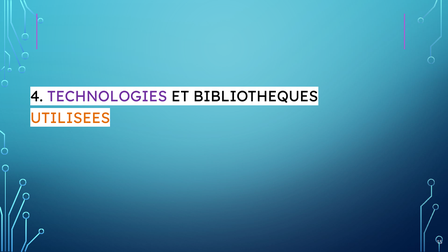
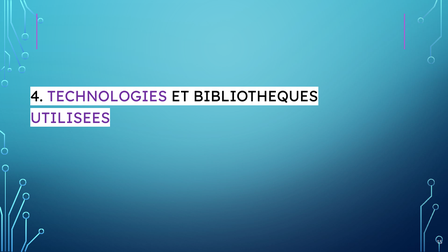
UTILISEES colour: orange -> purple
